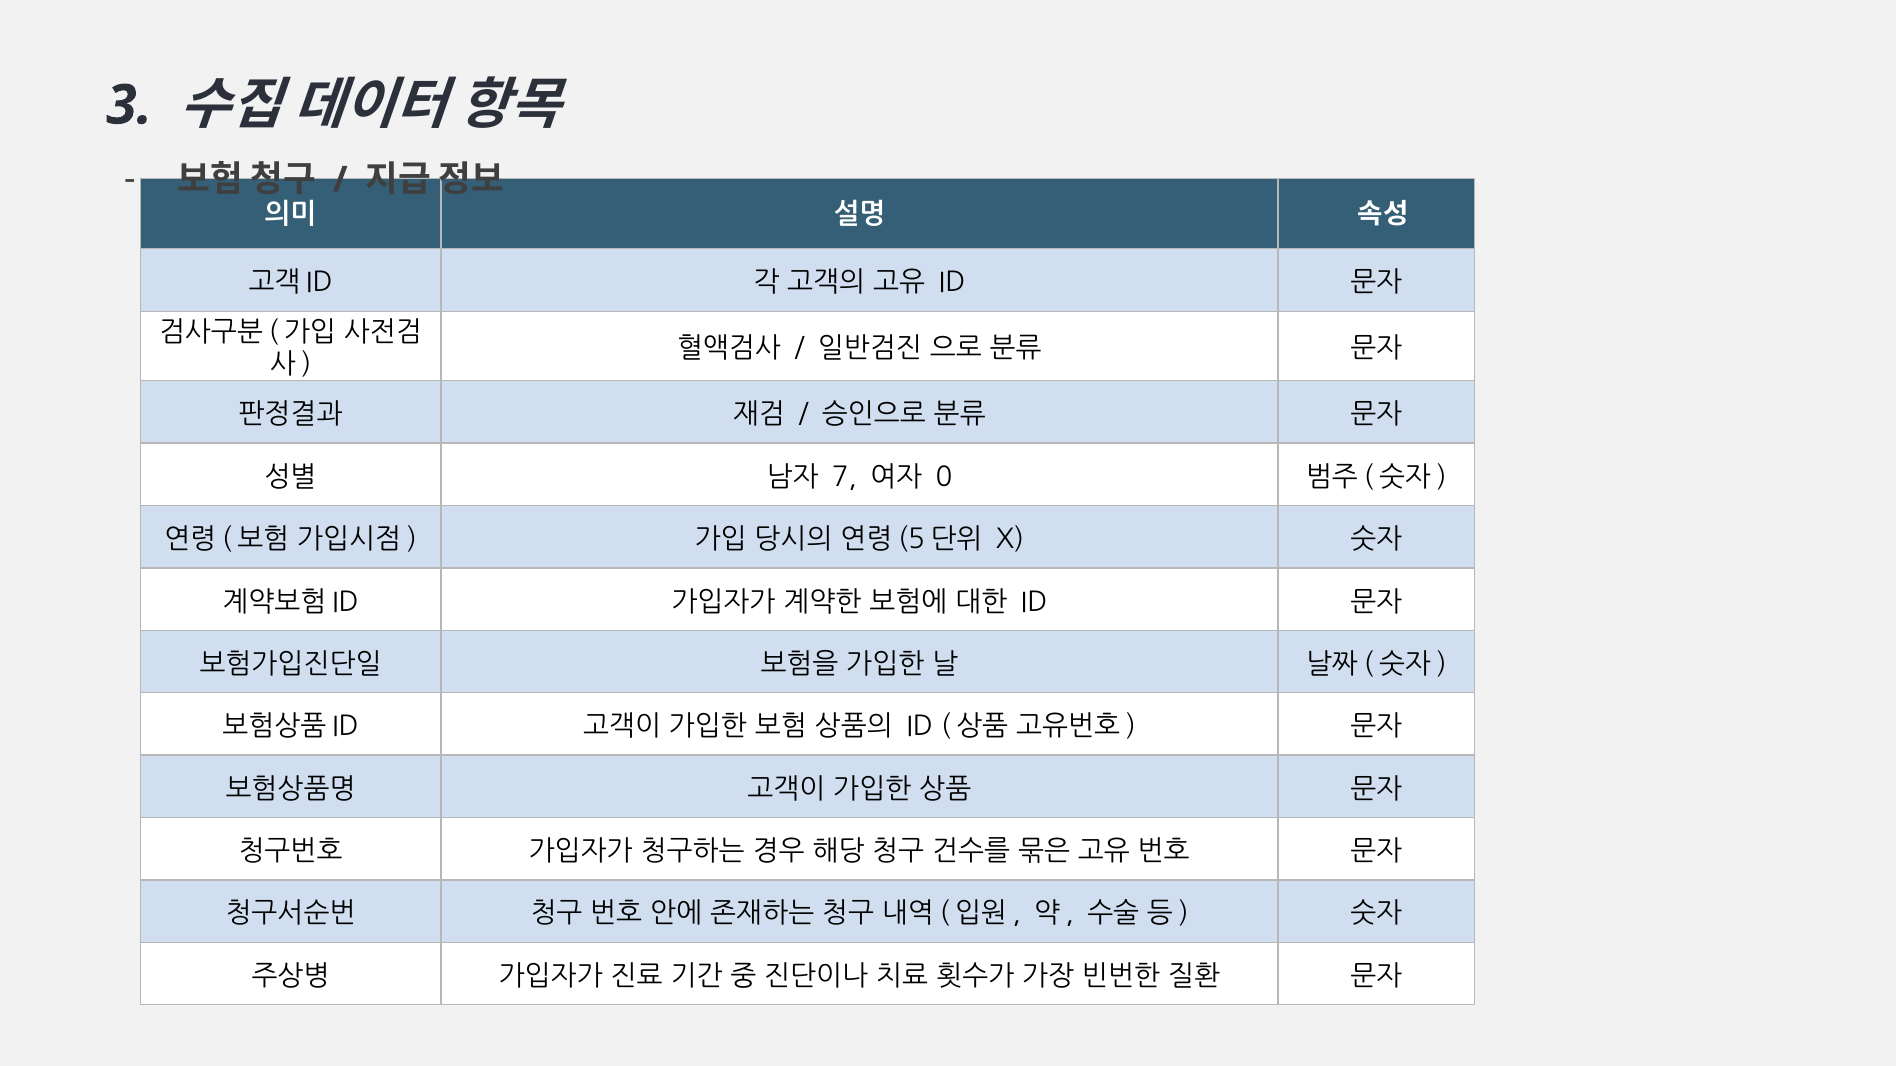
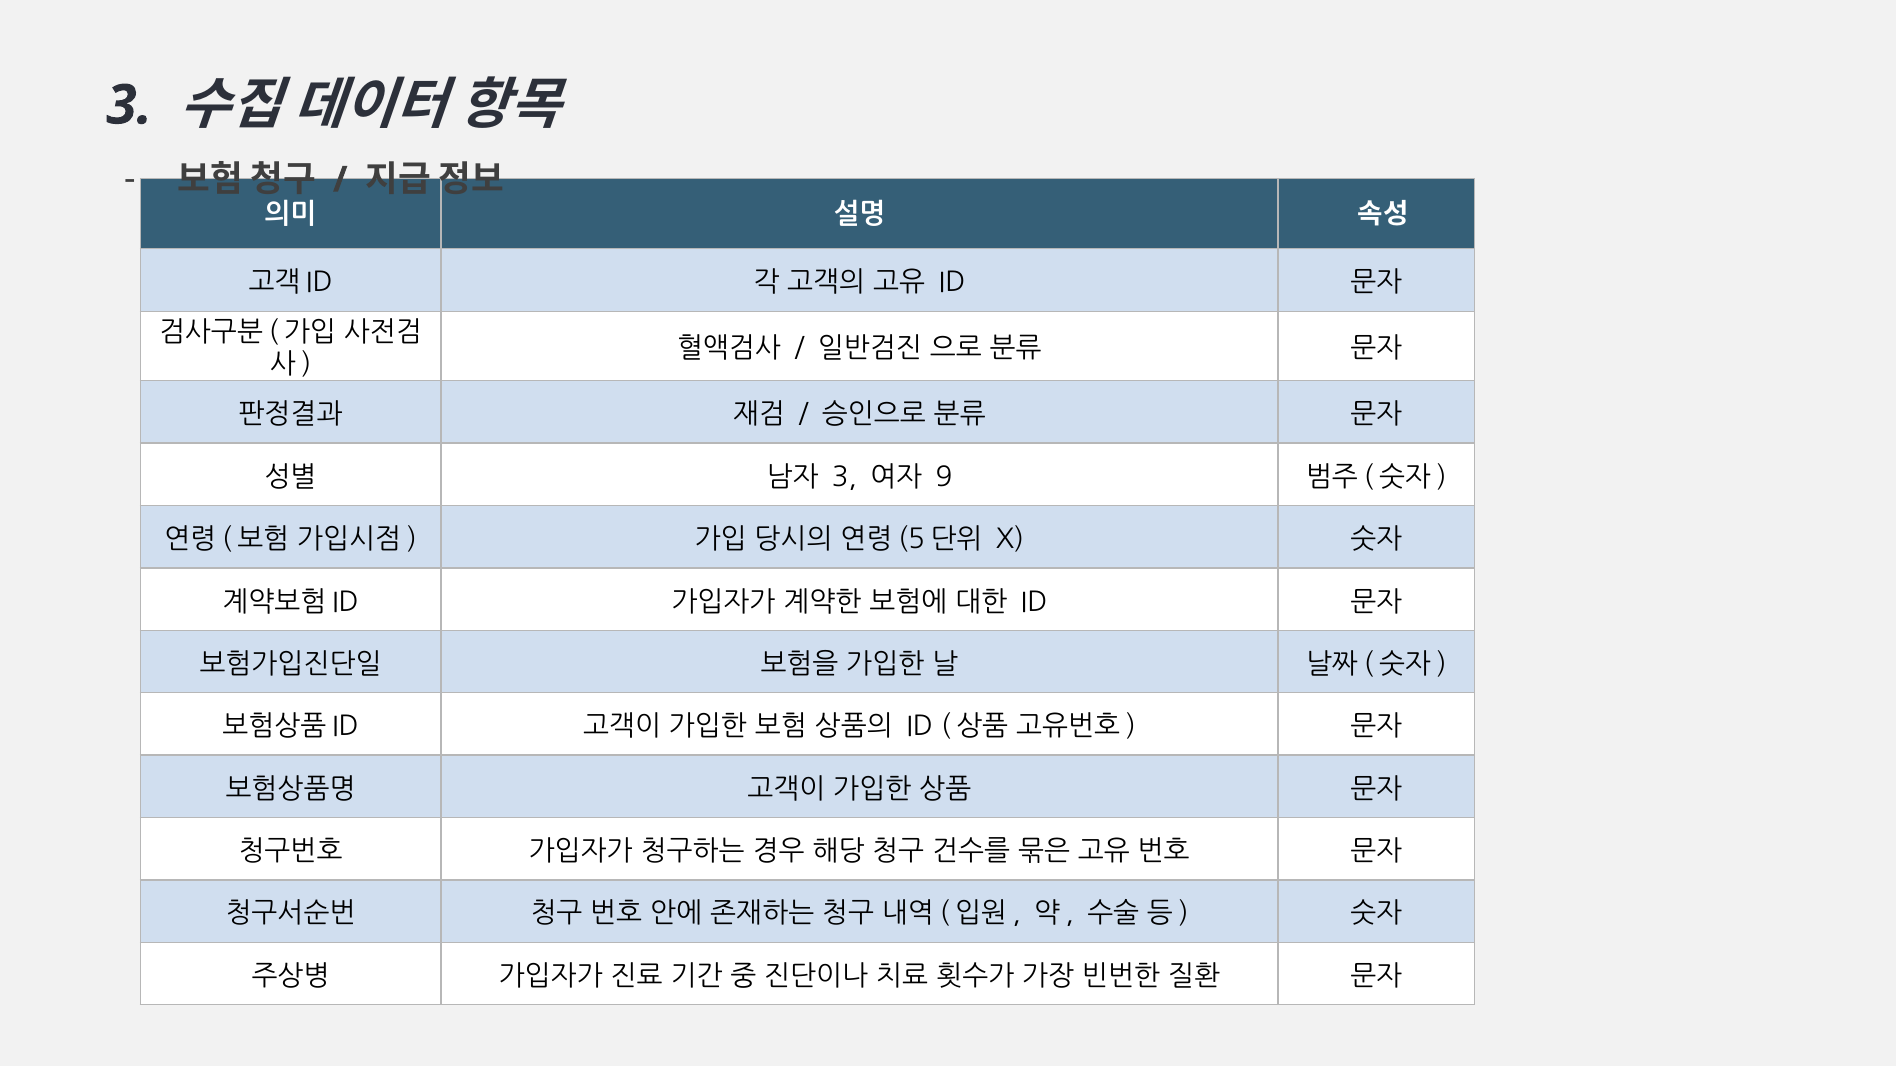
7 at (844, 477): 7 -> 3
0: 0 -> 9
